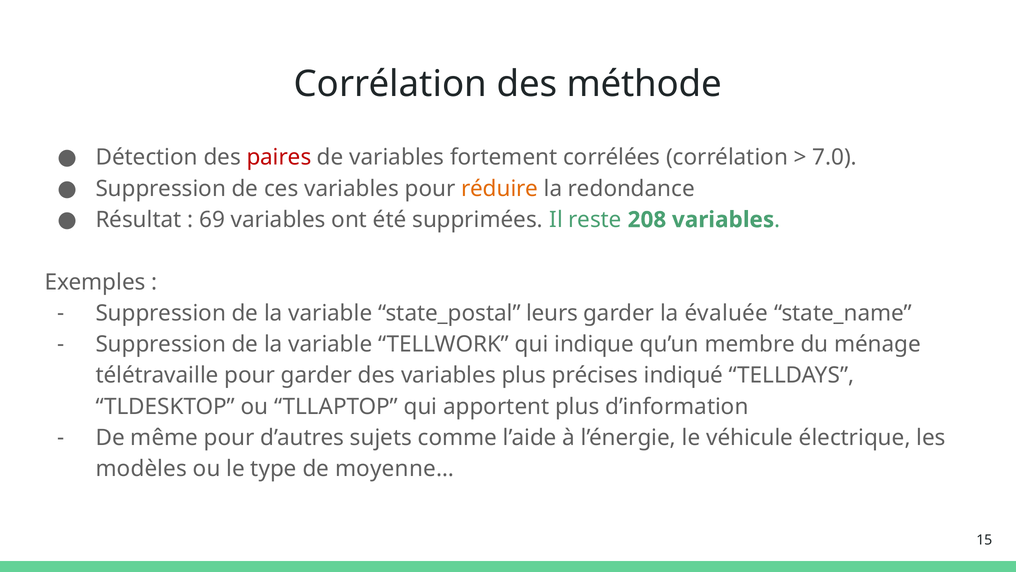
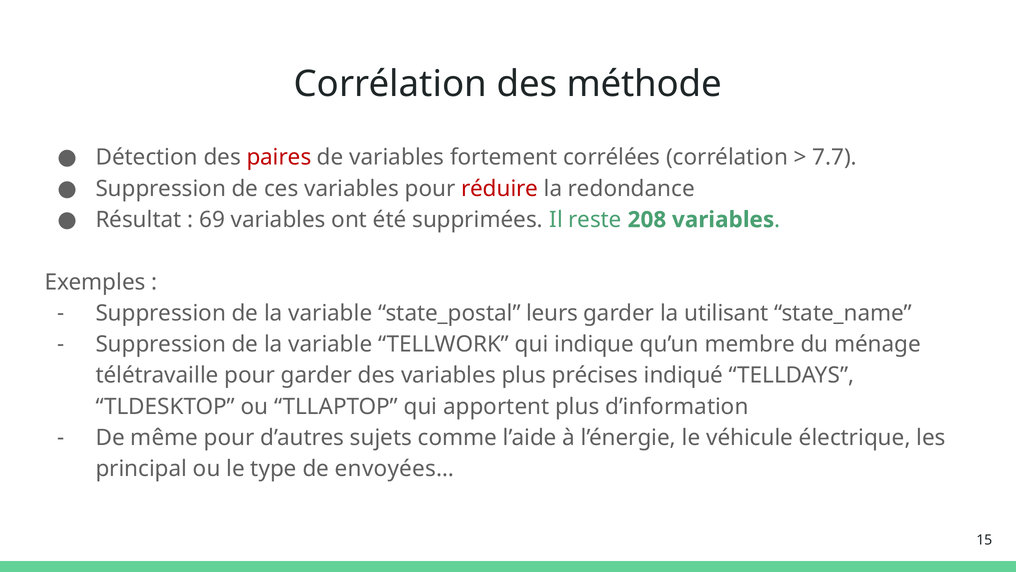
7.0: 7.0 -> 7.7
réduire colour: orange -> red
évaluée: évaluée -> utilisant
modèles: modèles -> principal
moyenne…: moyenne… -> envoyées…
